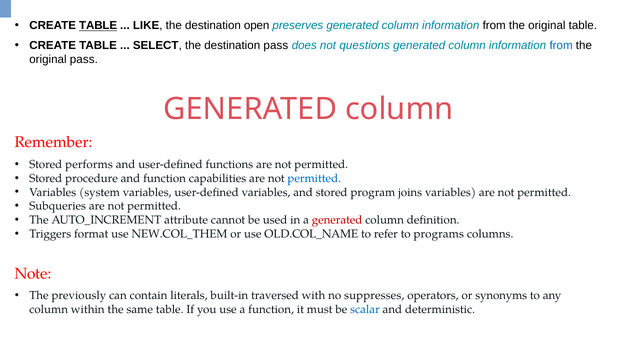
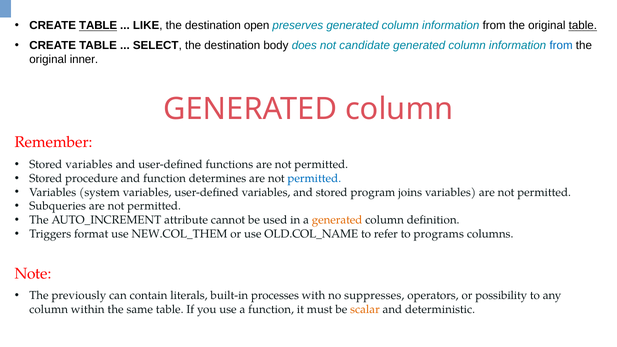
table at (583, 26) underline: none -> present
destination pass: pass -> body
questions: questions -> candidate
original pass: pass -> inner
Stored performs: performs -> variables
capabilities: capabilities -> determines
generated at (337, 220) colour: red -> orange
traversed: traversed -> processes
synonyms: synonyms -> possibility
scalar colour: blue -> orange
